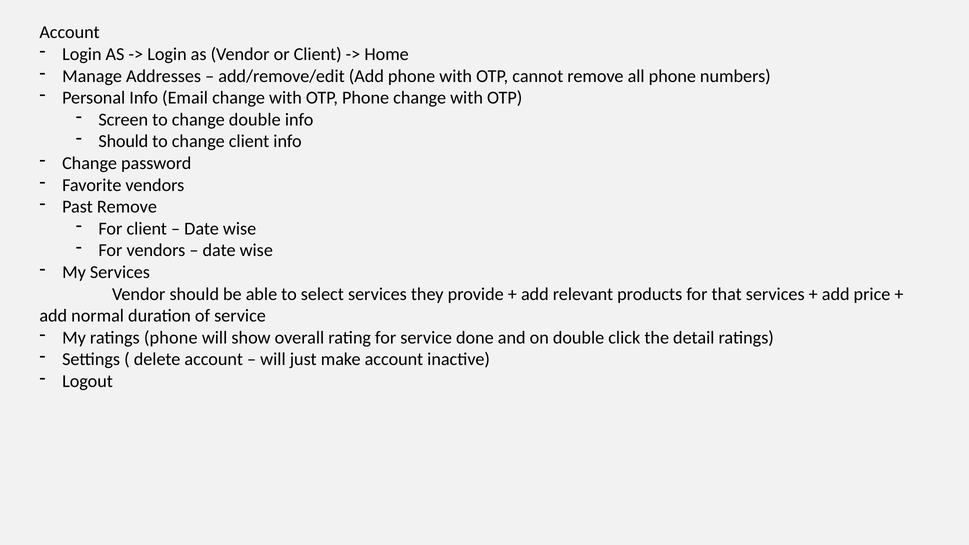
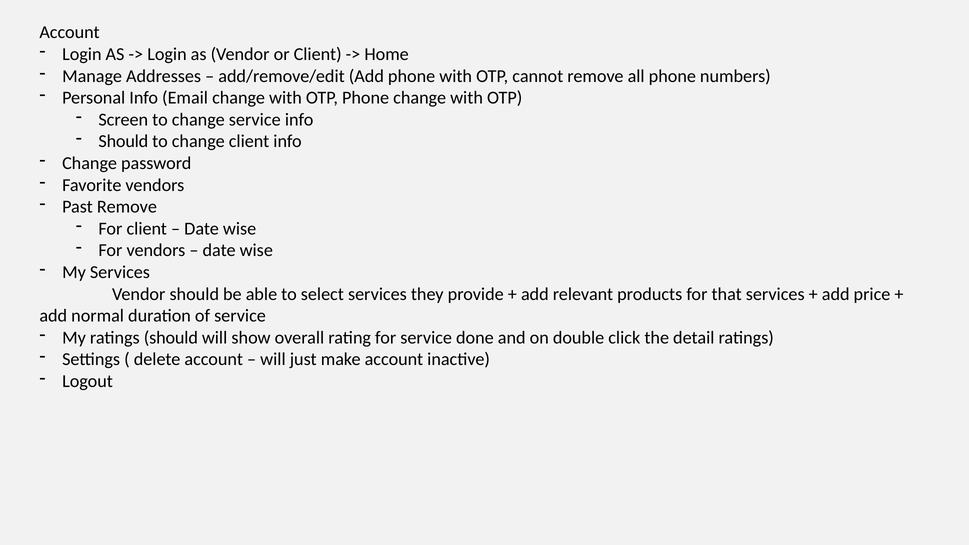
change double: double -> service
ratings phone: phone -> should
